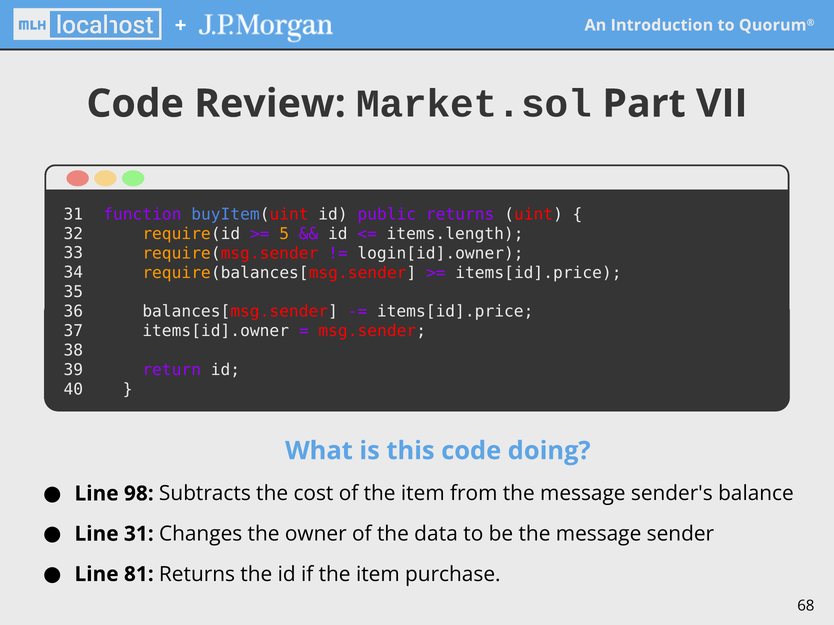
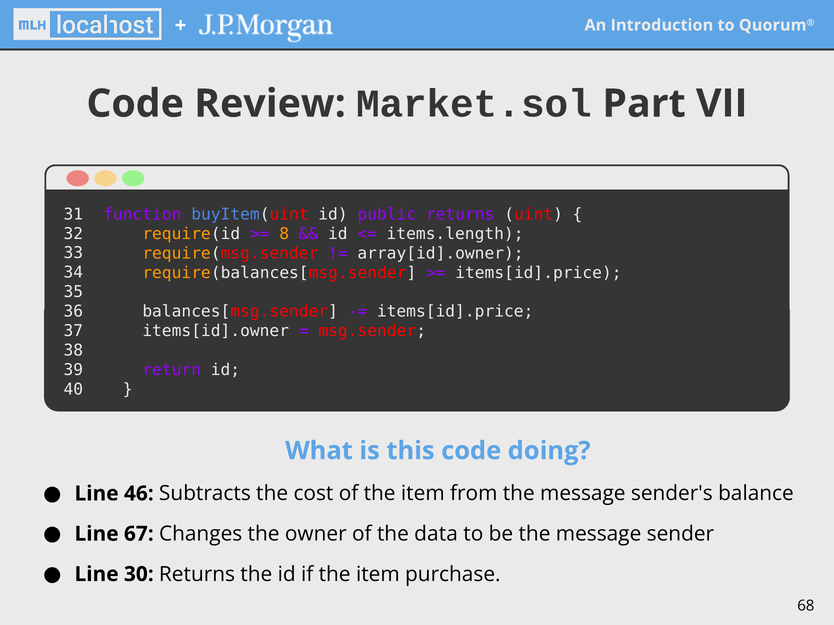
5: 5 -> 8
login[id].owner: login[id].owner -> array[id].owner
98: 98 -> 46
Line 31: 31 -> 67
81: 81 -> 30
